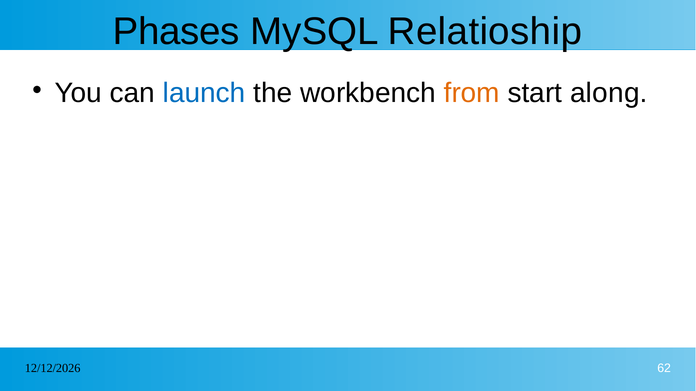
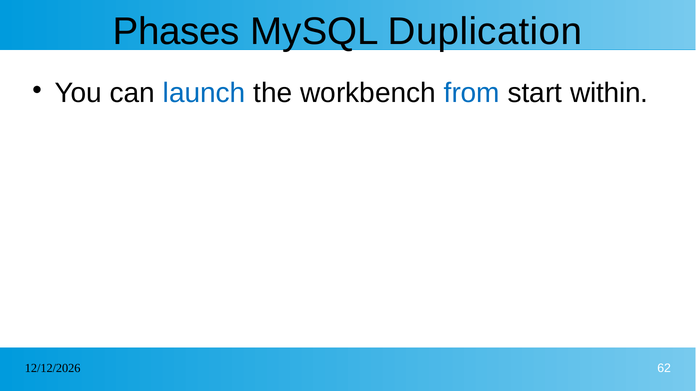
Relatioship: Relatioship -> Duplication
from colour: orange -> blue
along: along -> within
